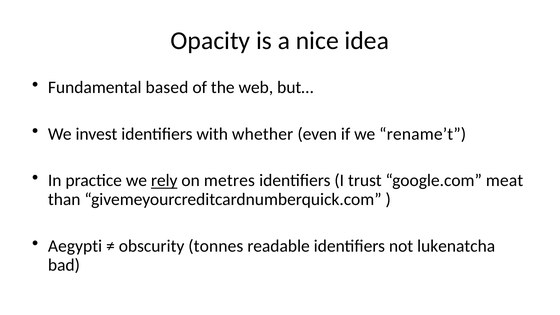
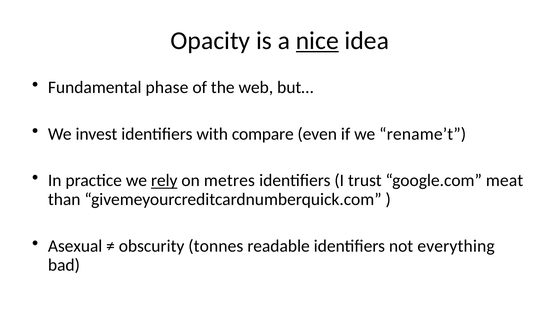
nice underline: none -> present
based: based -> phase
whether: whether -> compare
Aegypti: Aegypti -> Asexual
lukenatcha: lukenatcha -> everything
